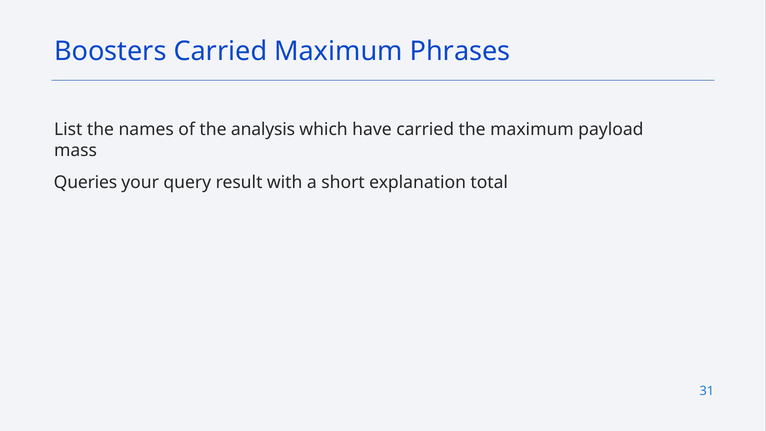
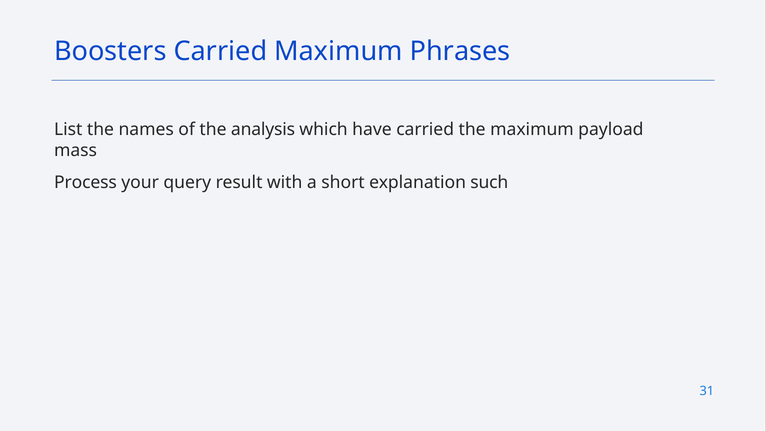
Queries: Queries -> Process
total: total -> such
